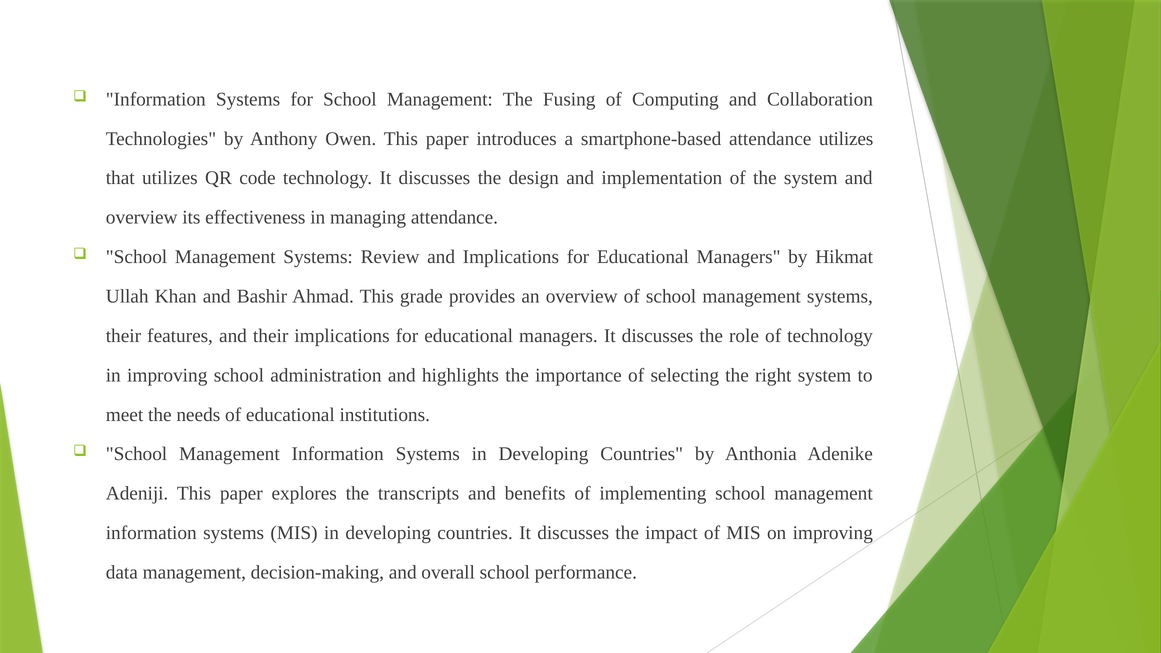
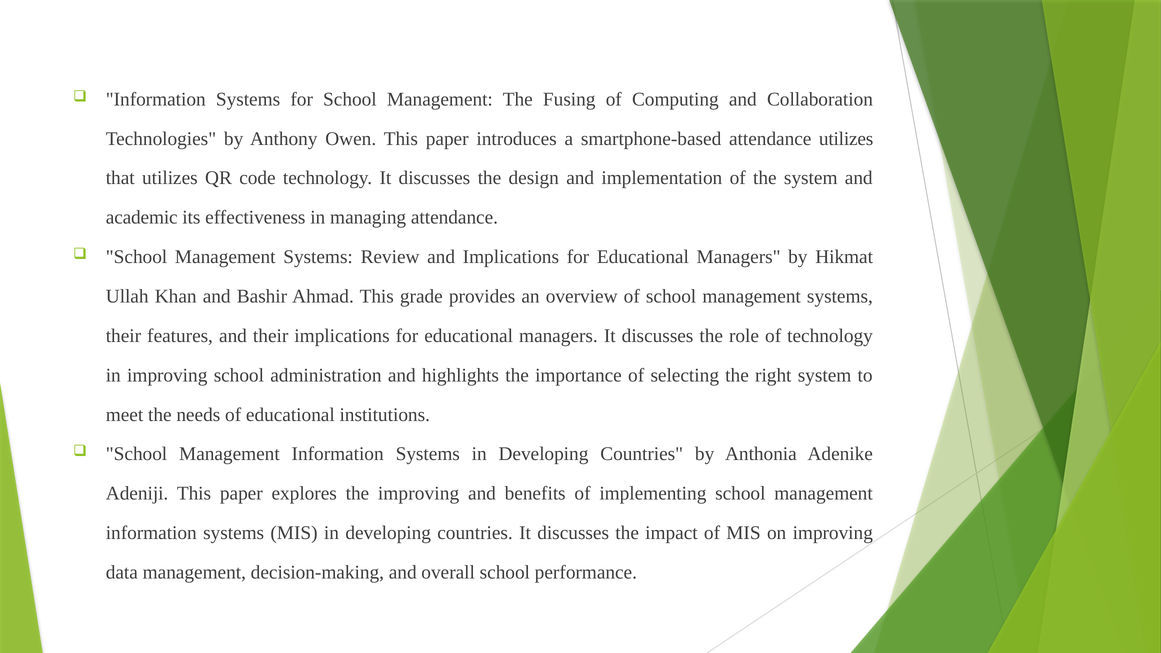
overview at (142, 218): overview -> academic
the transcripts: transcripts -> improving
